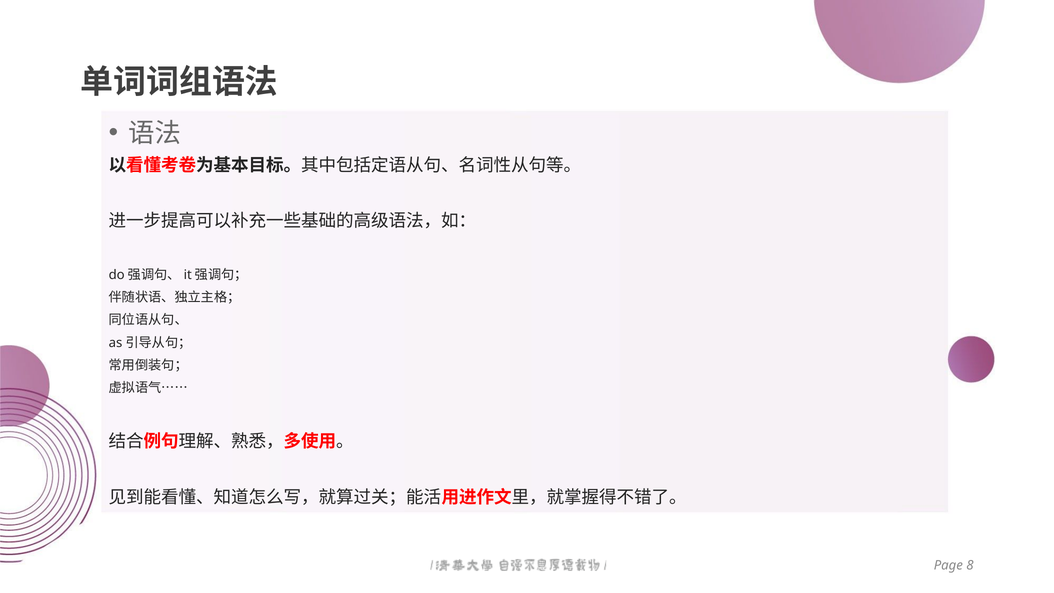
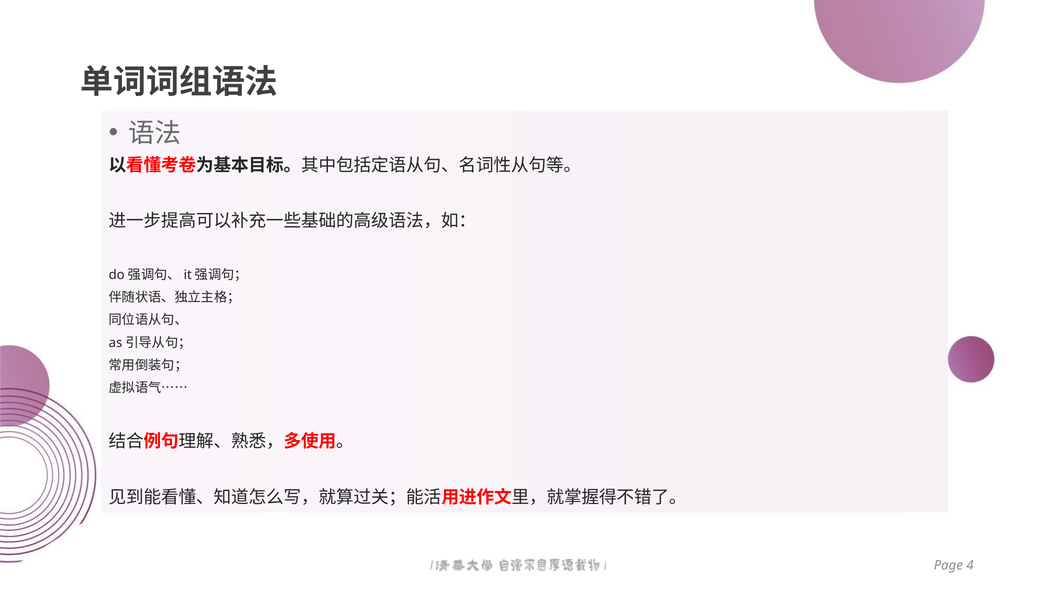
8: 8 -> 4
